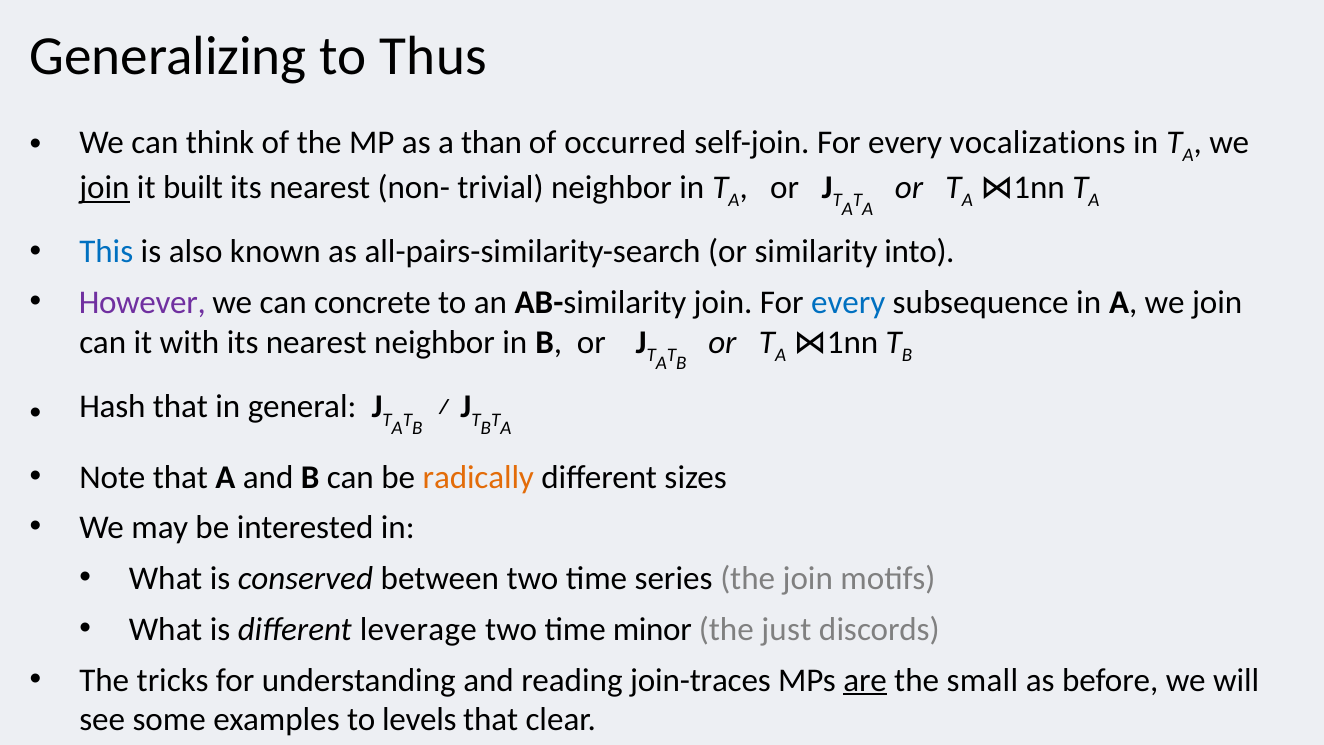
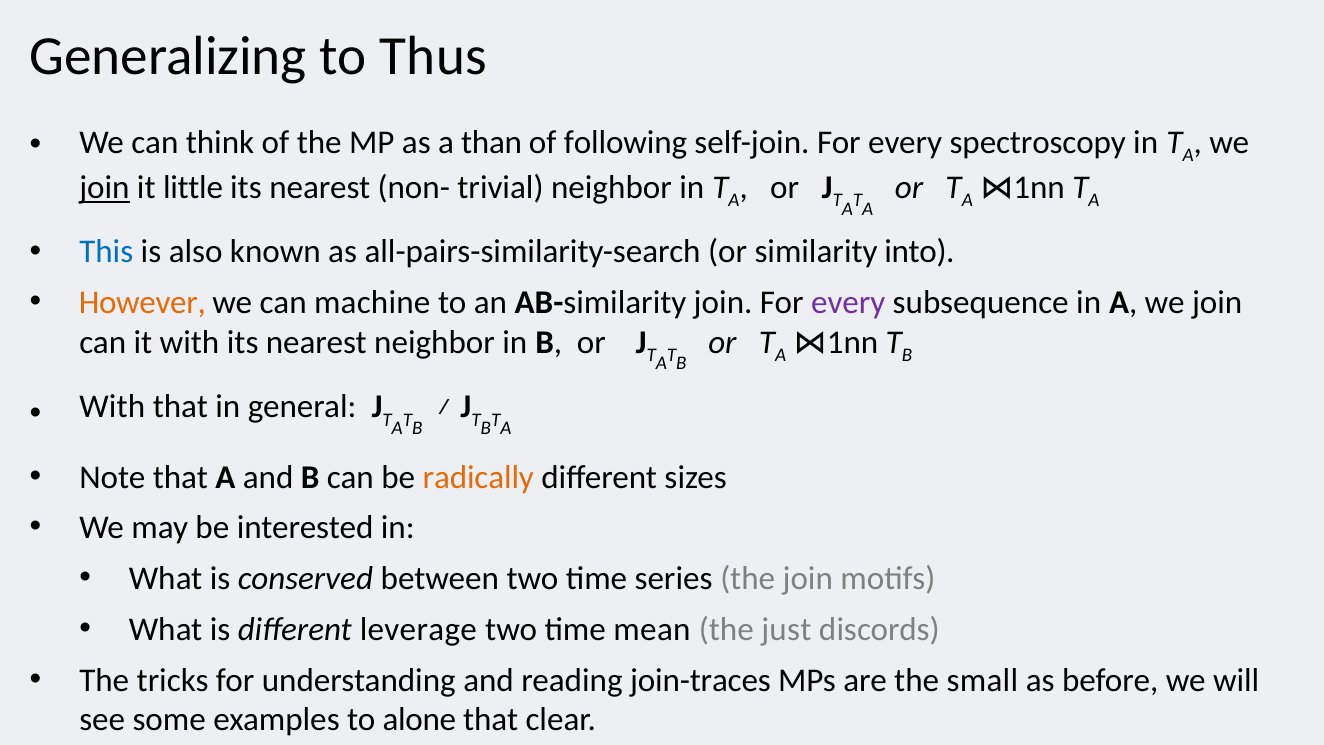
occurred: occurred -> following
vocalizations: vocalizations -> spectroscopy
built: built -> little
However colour: purple -> orange
concrete: concrete -> machine
every at (848, 303) colour: blue -> purple
Hash at (112, 407): Hash -> With
minor: minor -> mean
are underline: present -> none
levels: levels -> alone
